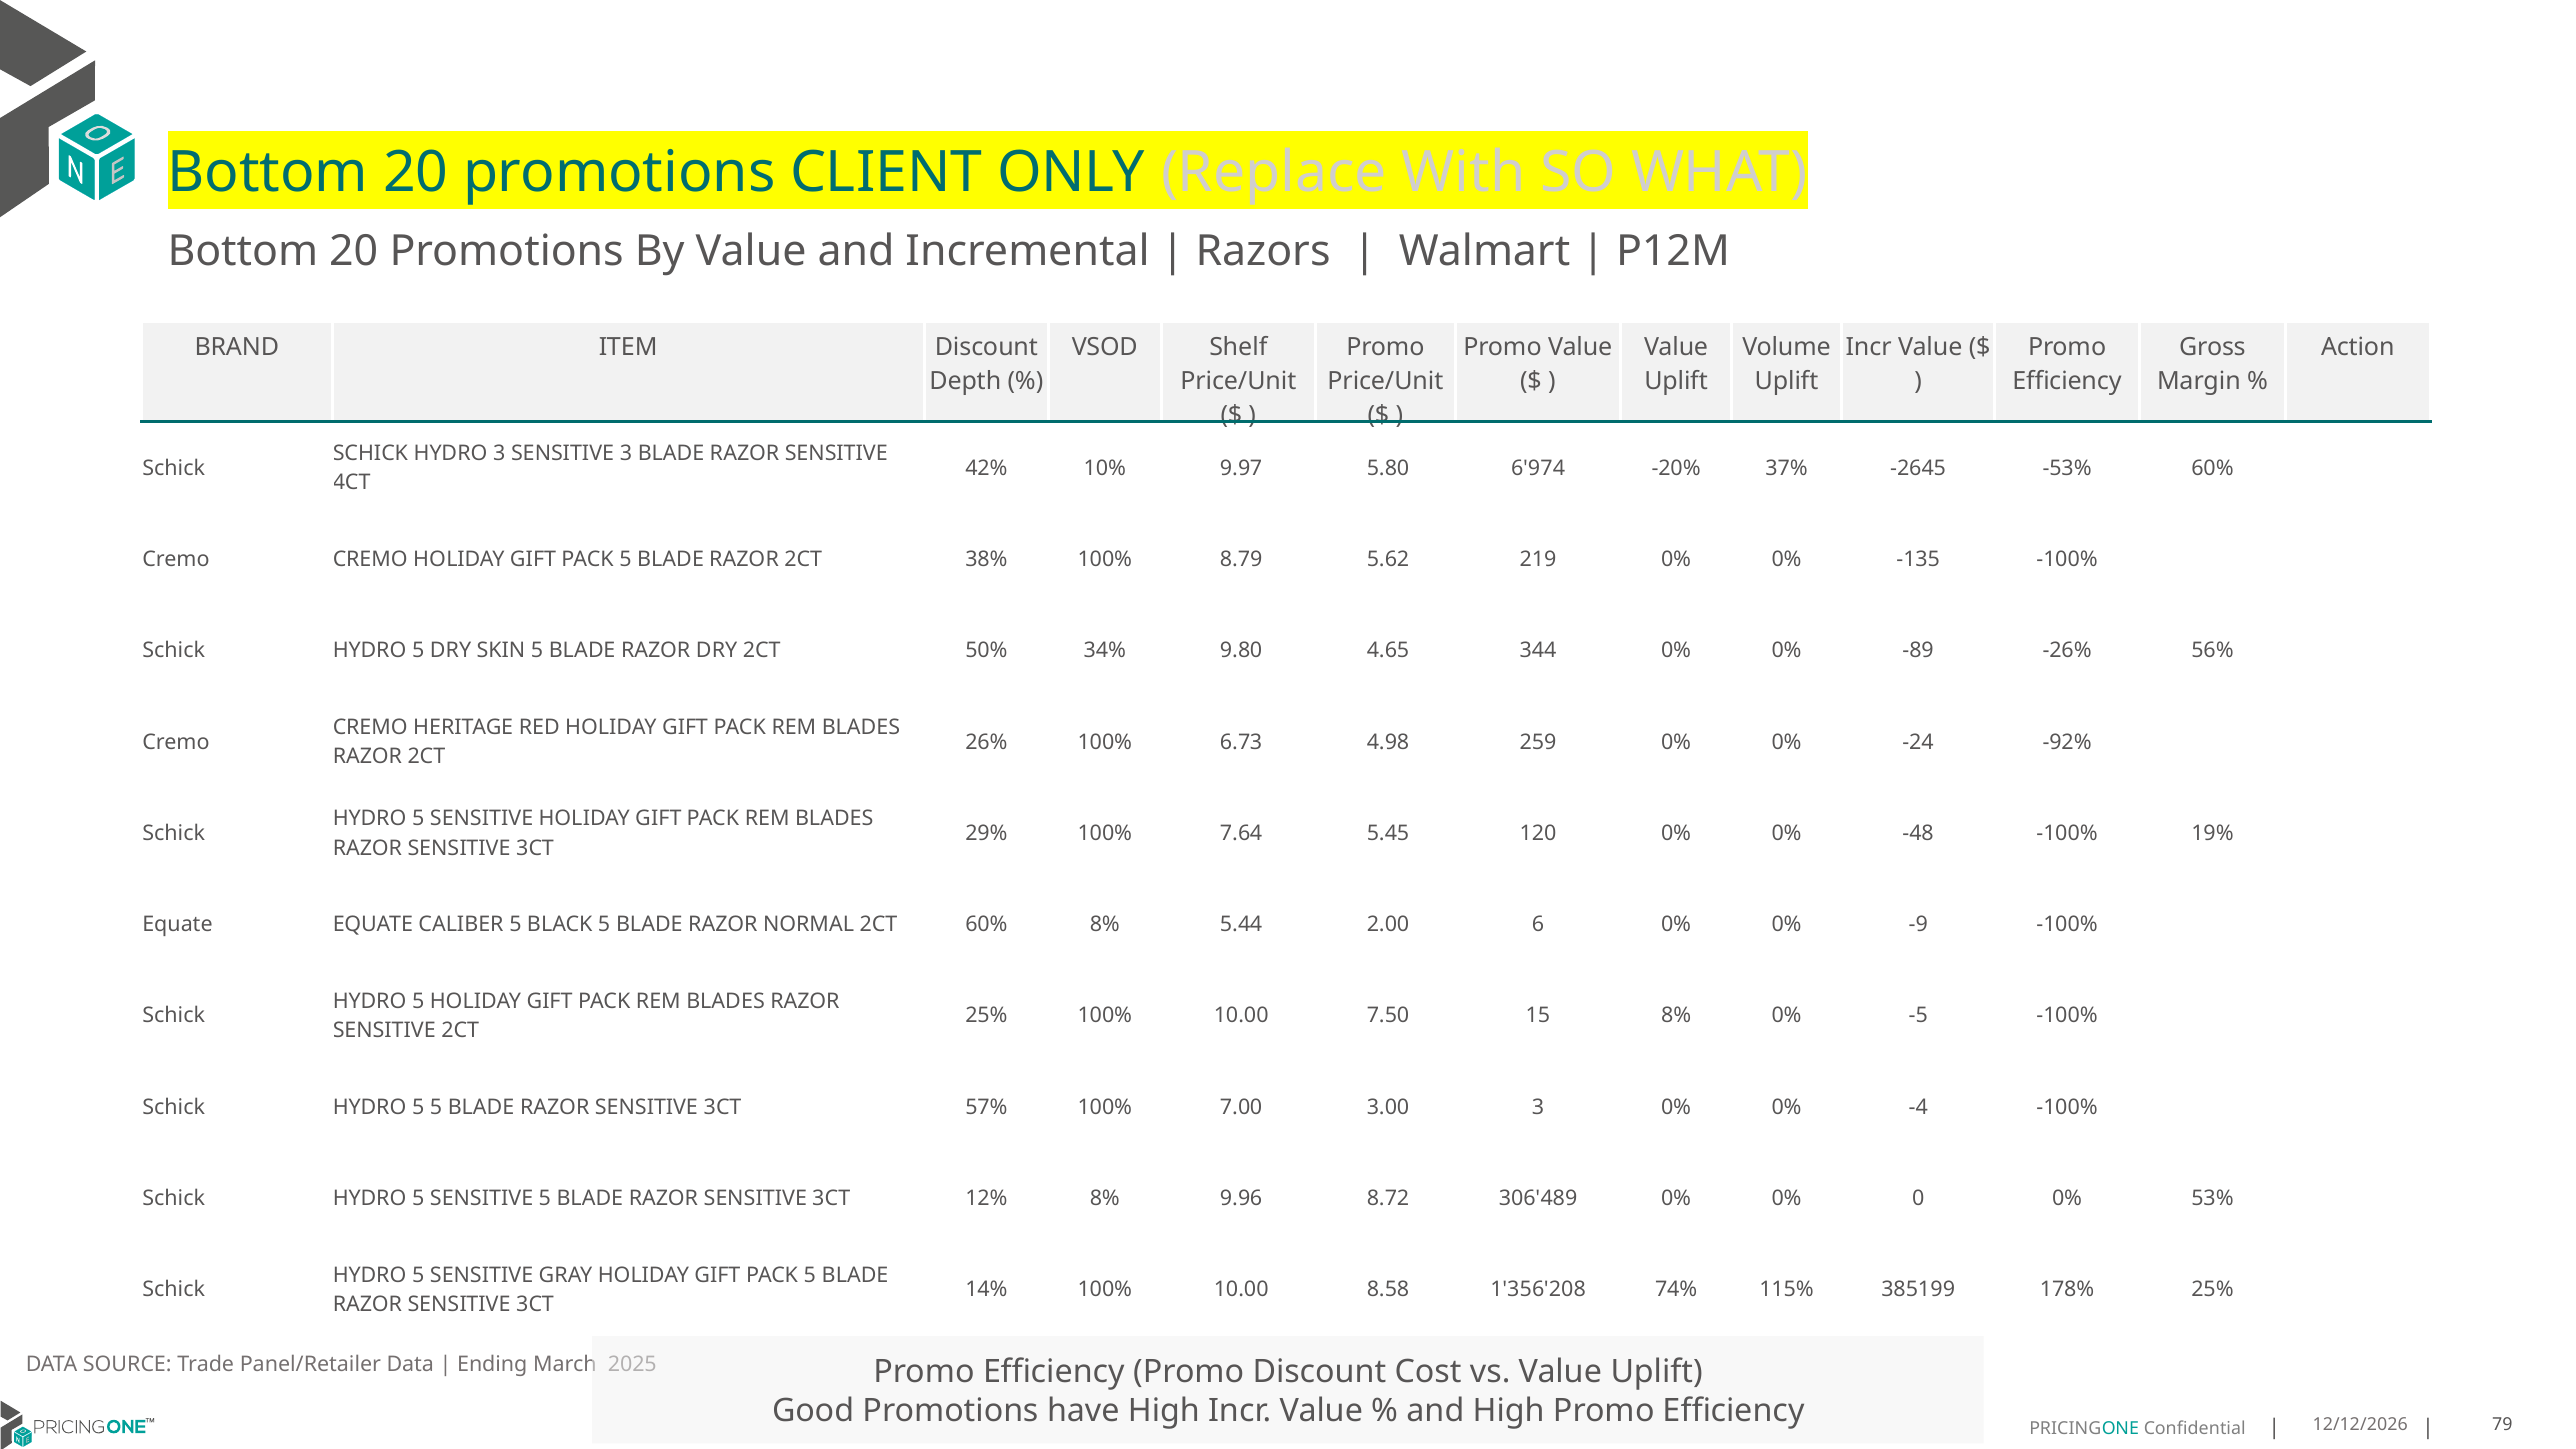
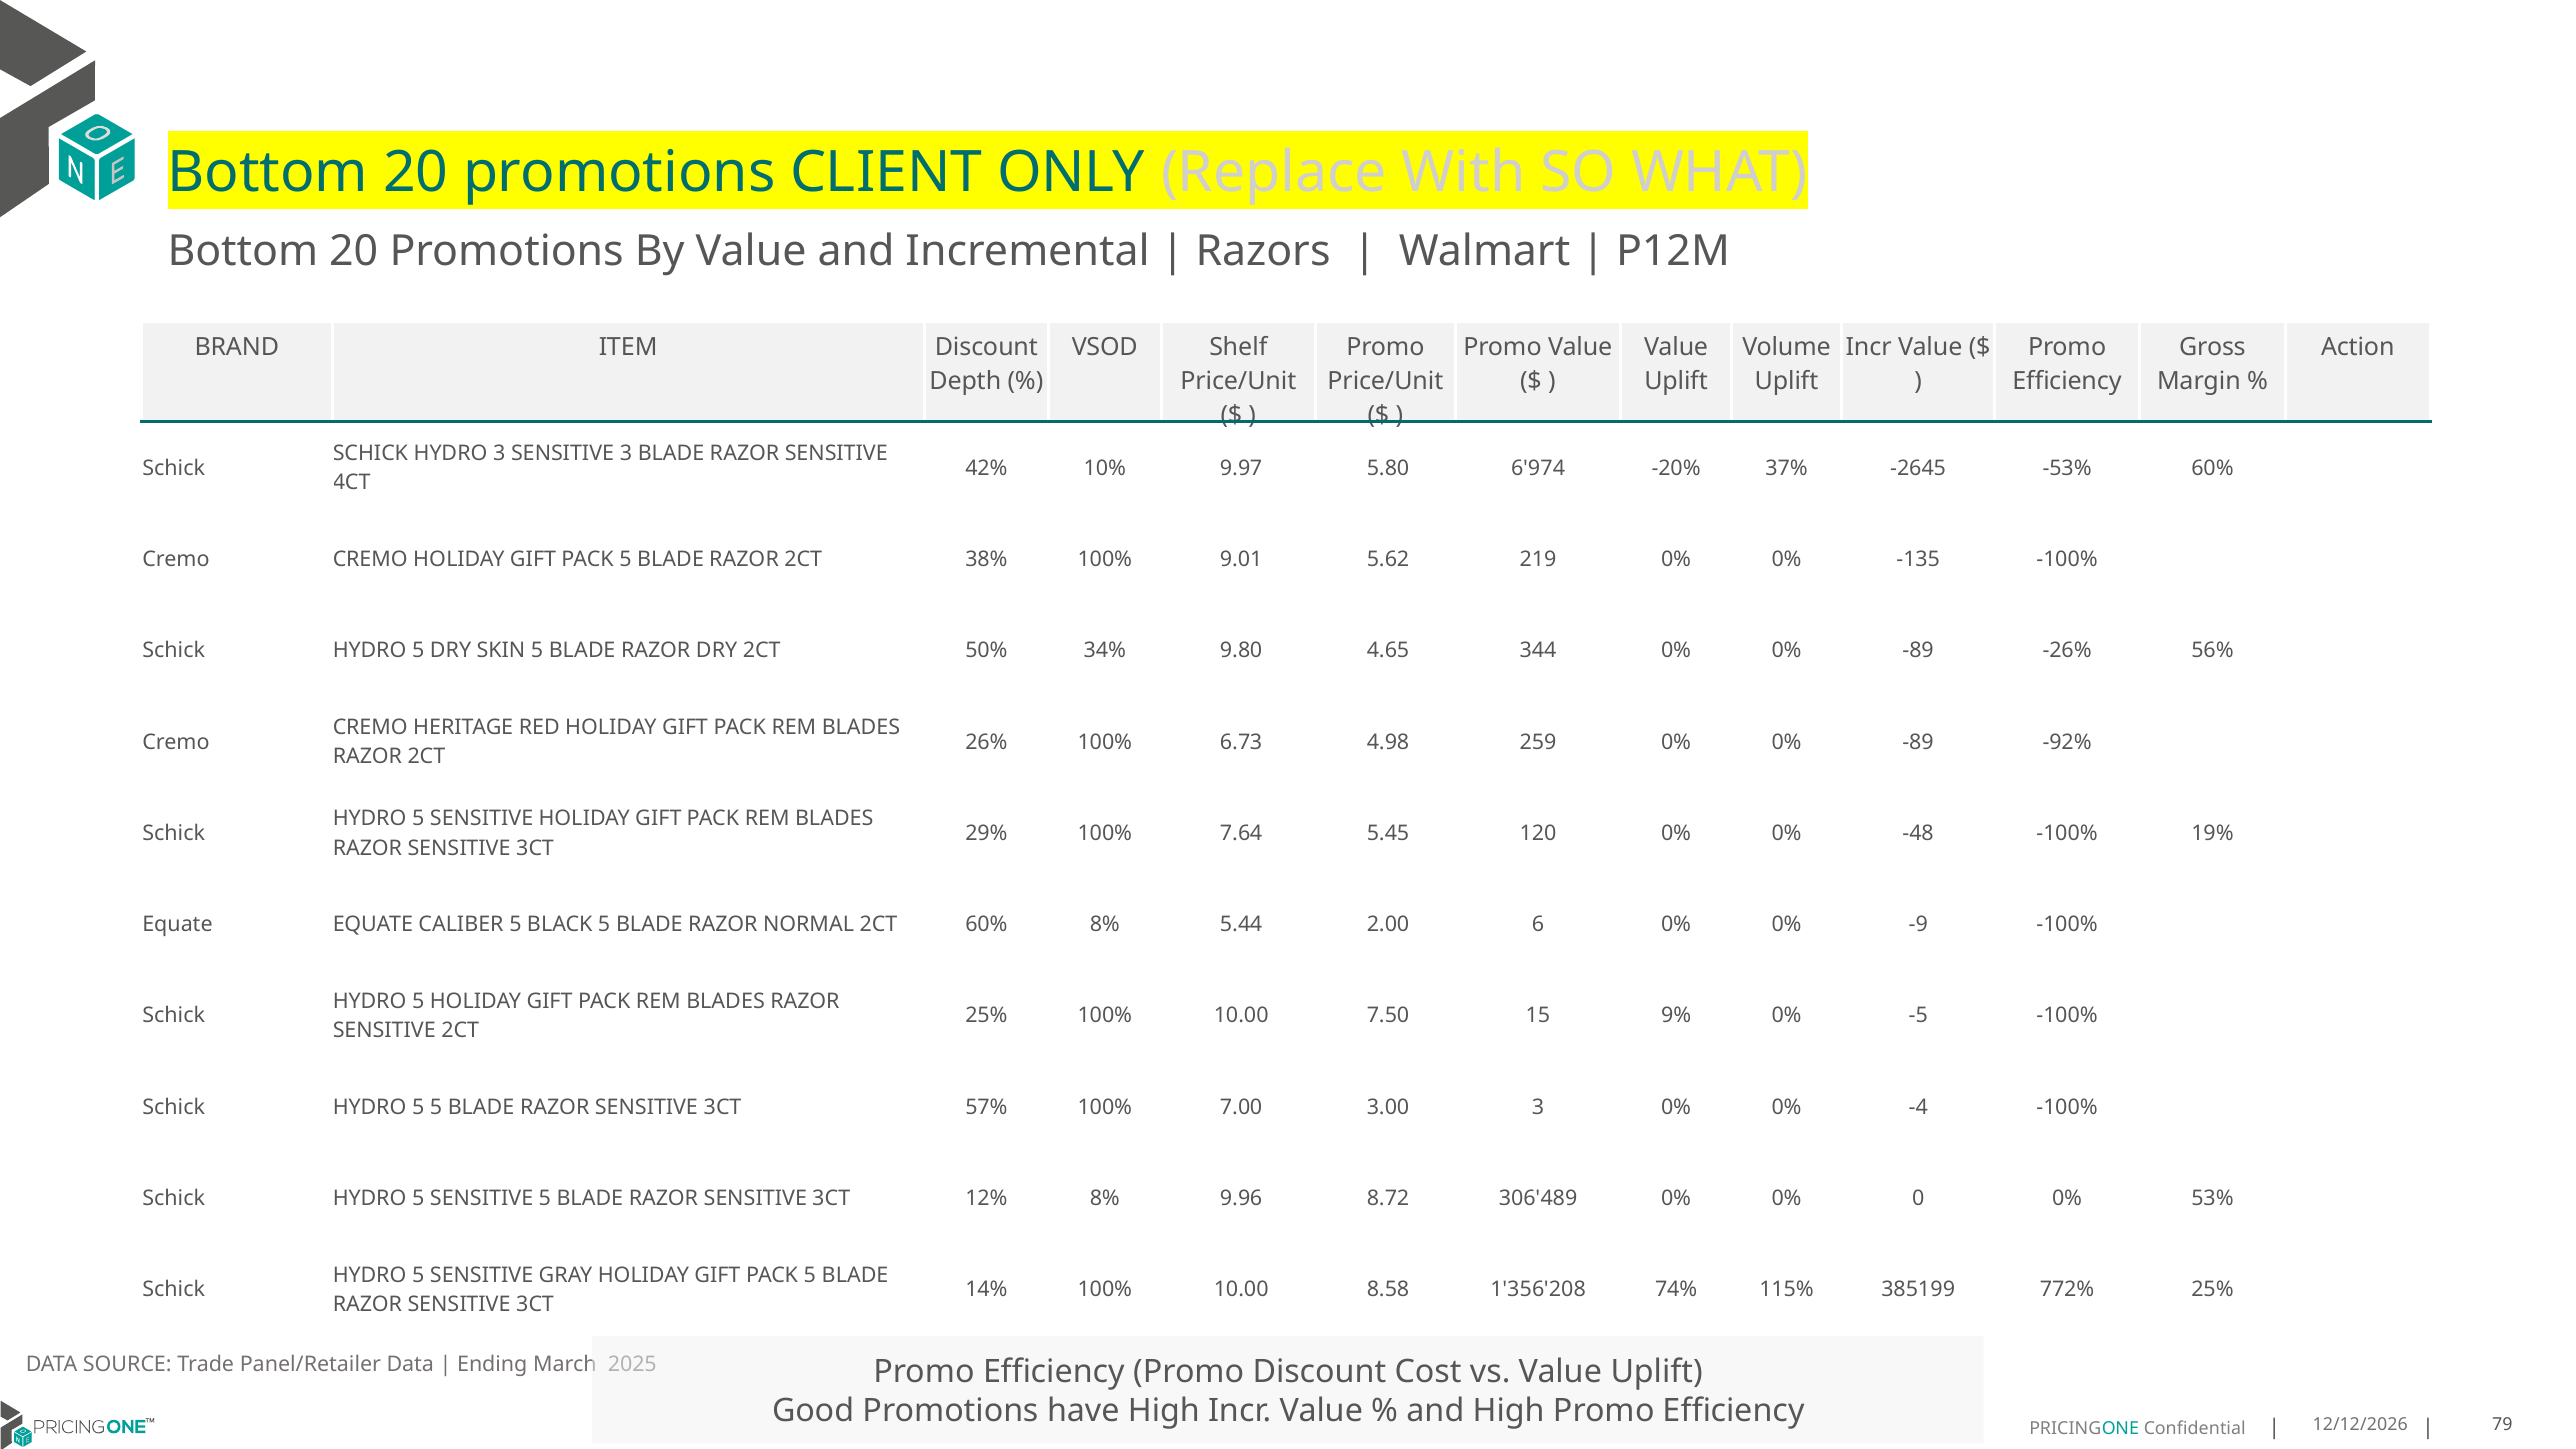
8.79: 8.79 -> 9.01
259 0% 0% -24: -24 -> -89
15 8%: 8% -> 9%
178%: 178% -> 772%
